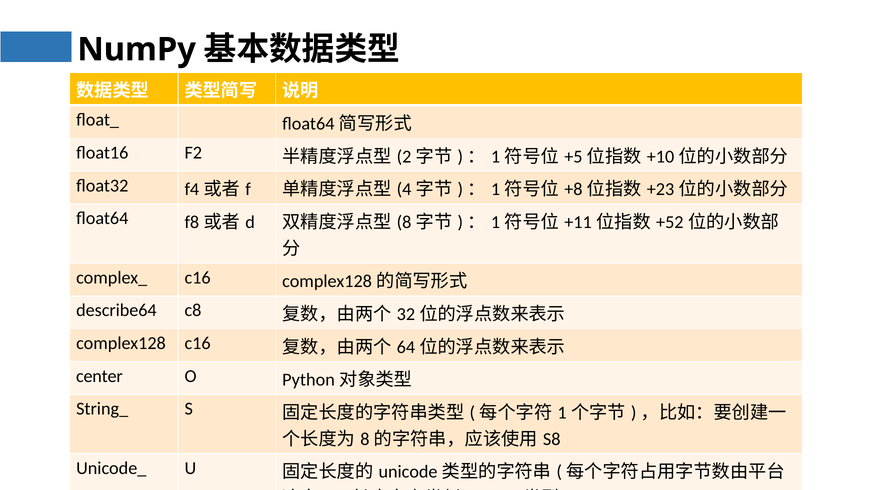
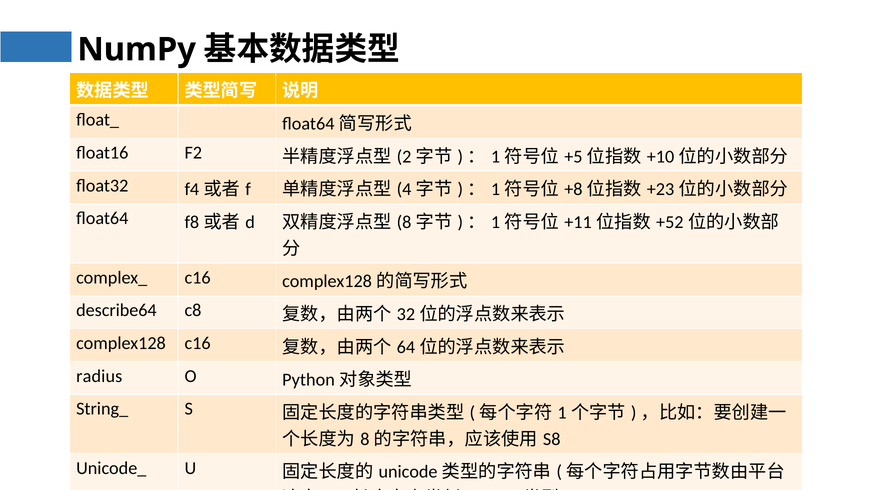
center: center -> radius
